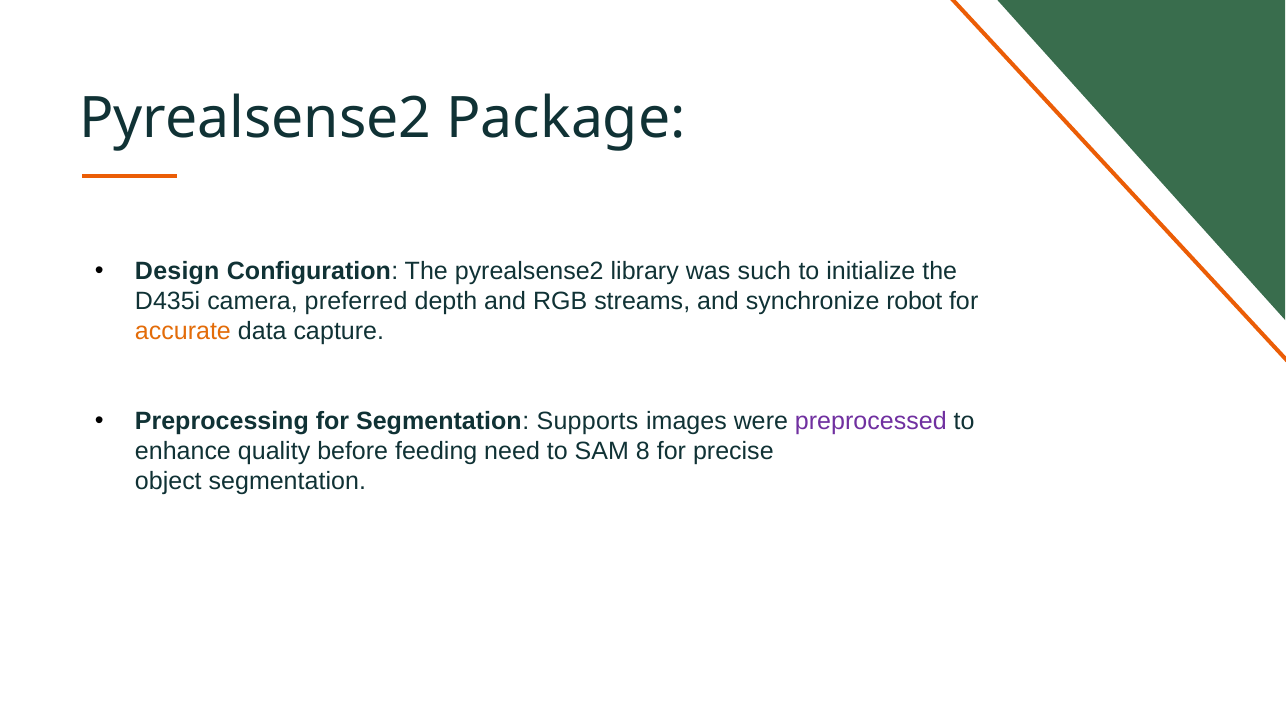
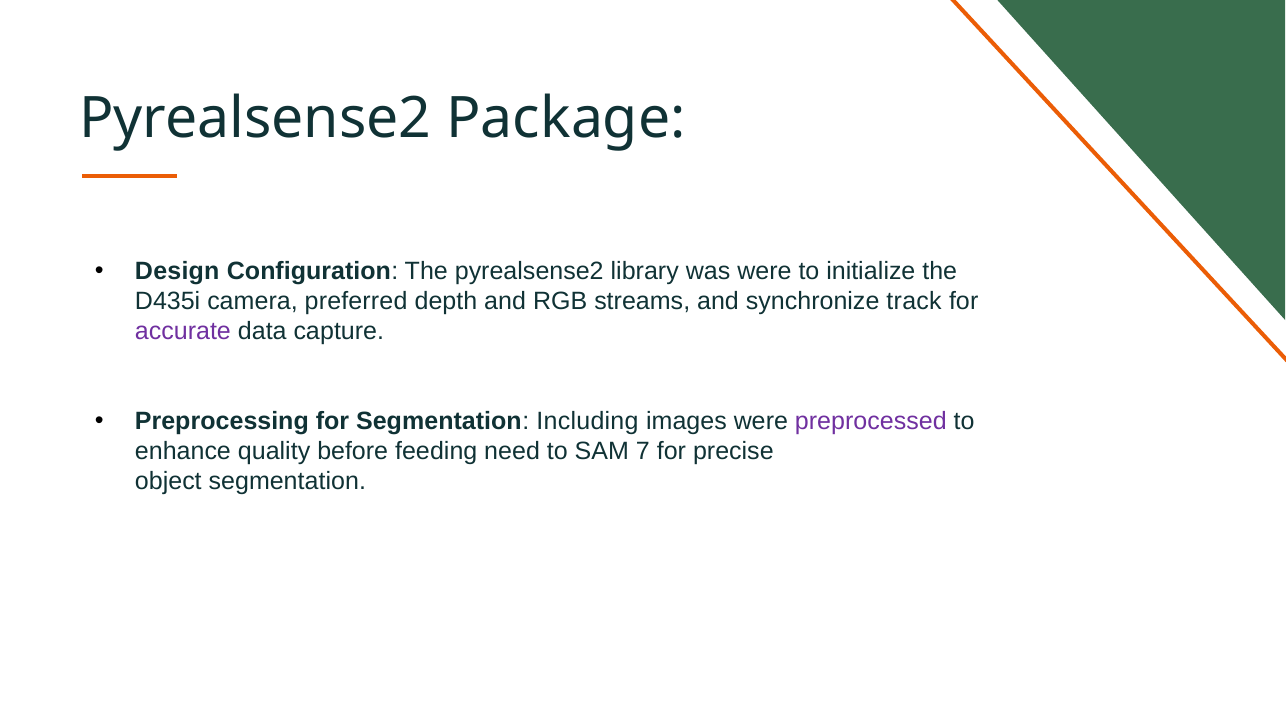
was such: such -> were
robot: robot -> track
accurate colour: orange -> purple
Supports: Supports -> Including
8: 8 -> 7
